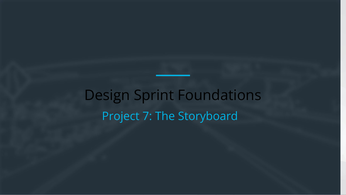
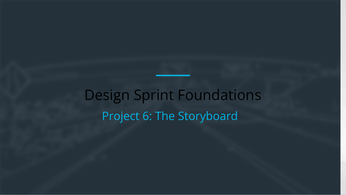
7: 7 -> 6
